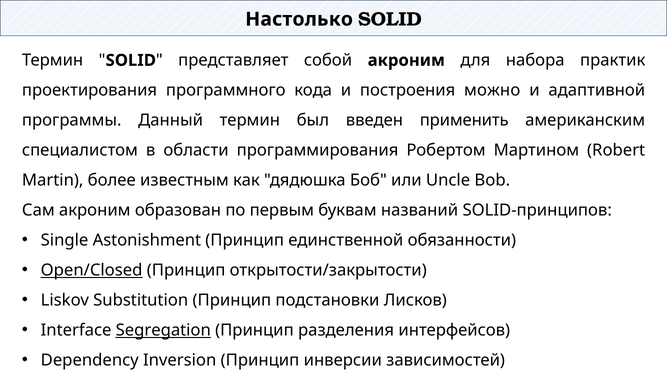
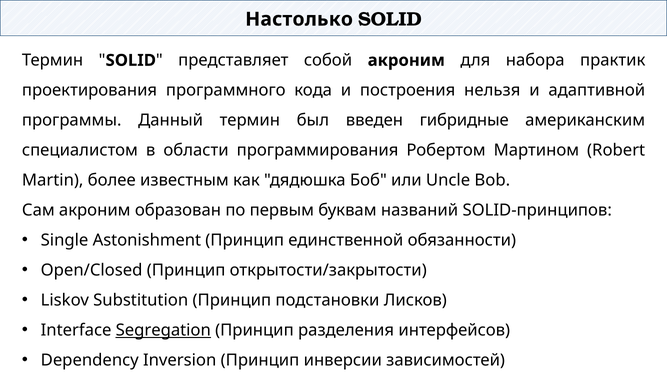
можно: можно -> нельзя
применить: применить -> гибридные
Open/Closed underline: present -> none
